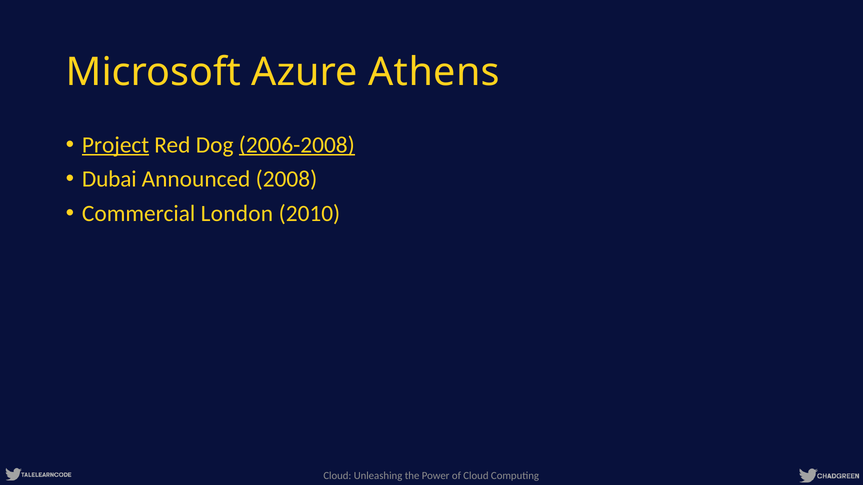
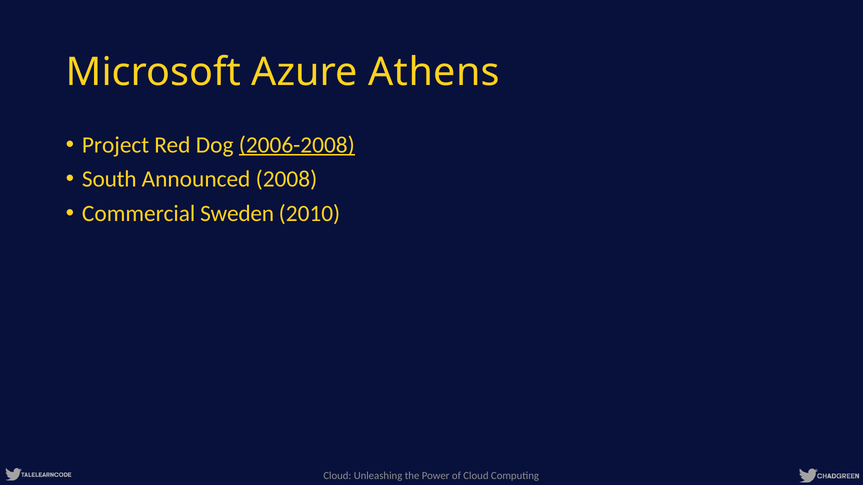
Project underline: present -> none
Dubai: Dubai -> South
London: London -> Sweden
